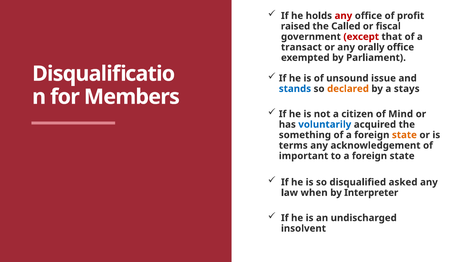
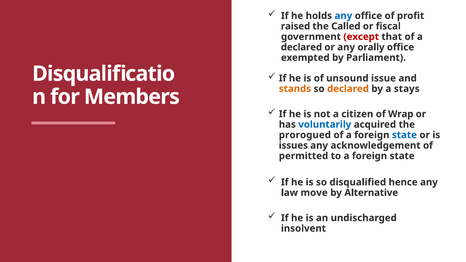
any at (343, 16) colour: red -> blue
transact at (301, 47): transact -> declared
stands colour: blue -> orange
Mind: Mind -> Wrap
something: something -> prorogued
state at (404, 135) colour: orange -> blue
terms: terms -> issues
important: important -> permitted
asked: asked -> hence
when: when -> move
Interpreter: Interpreter -> Alternative
